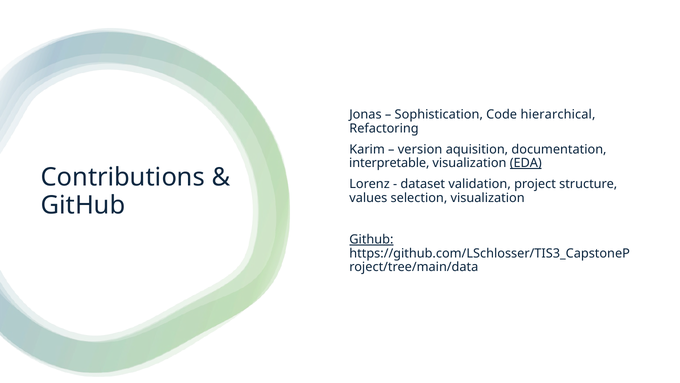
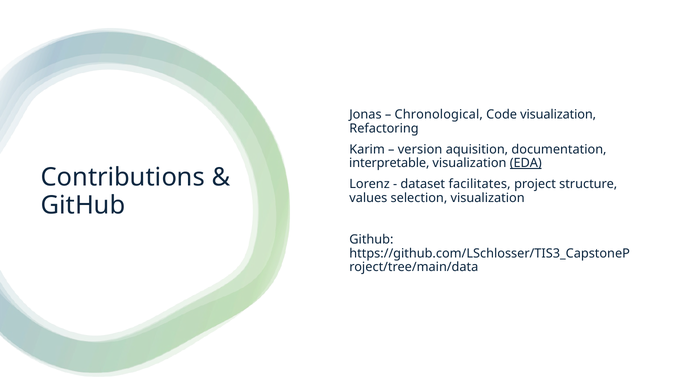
Sophistication: Sophistication -> Chronological
Code hierarchical: hierarchical -> visualization
validation: validation -> facilitates
Github at (371, 239) underline: present -> none
